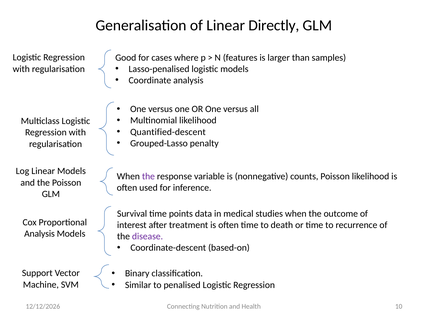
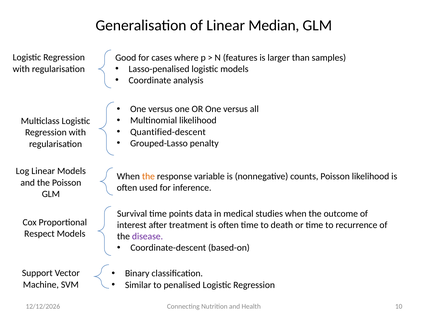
Directly: Directly -> Median
the at (148, 176) colour: purple -> orange
Analysis at (39, 234): Analysis -> Respect
